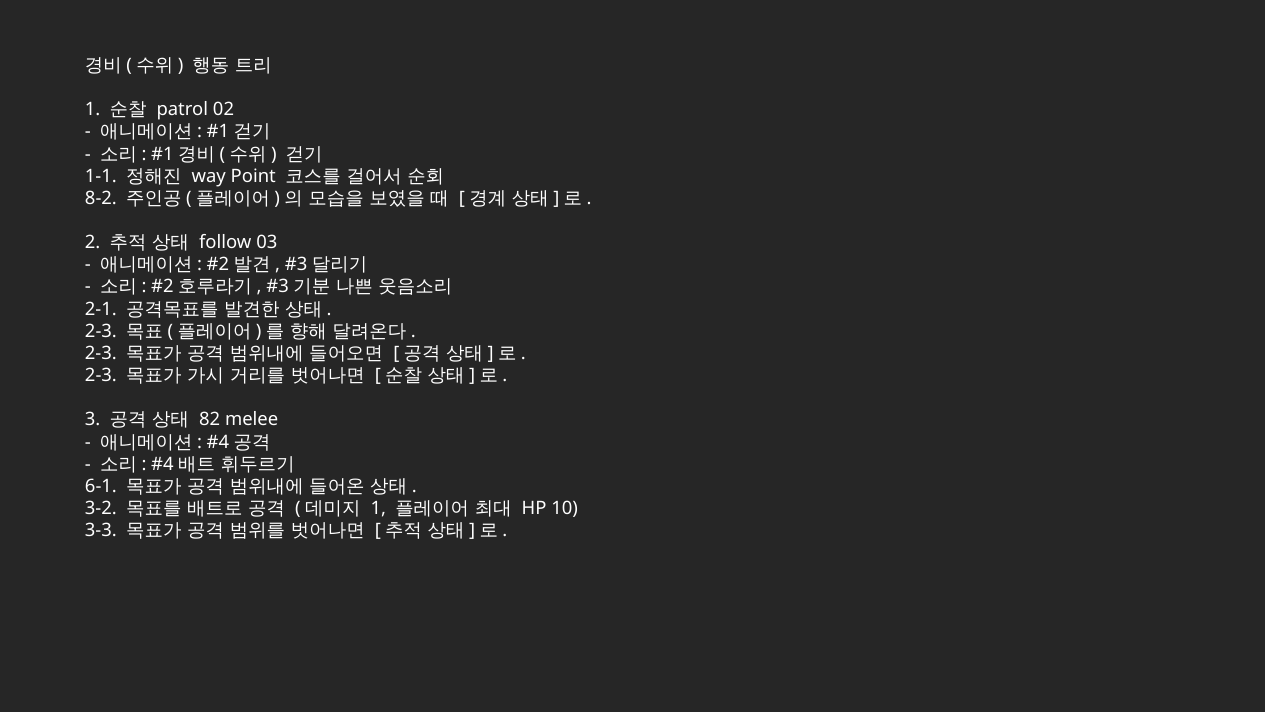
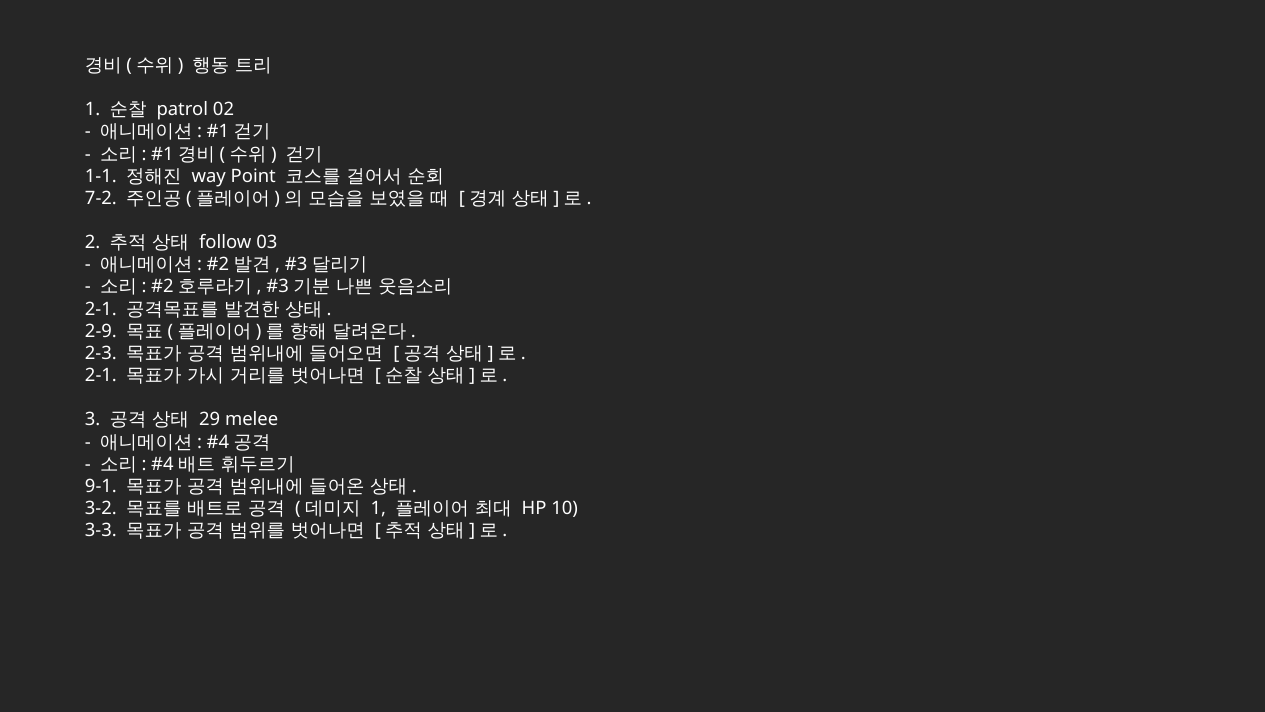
8-2: 8-2 -> 7-2
2-3 at (101, 331): 2-3 -> 2-9
2-3 at (101, 375): 2-3 -> 2-1
82: 82 -> 29
6-1: 6-1 -> 9-1
